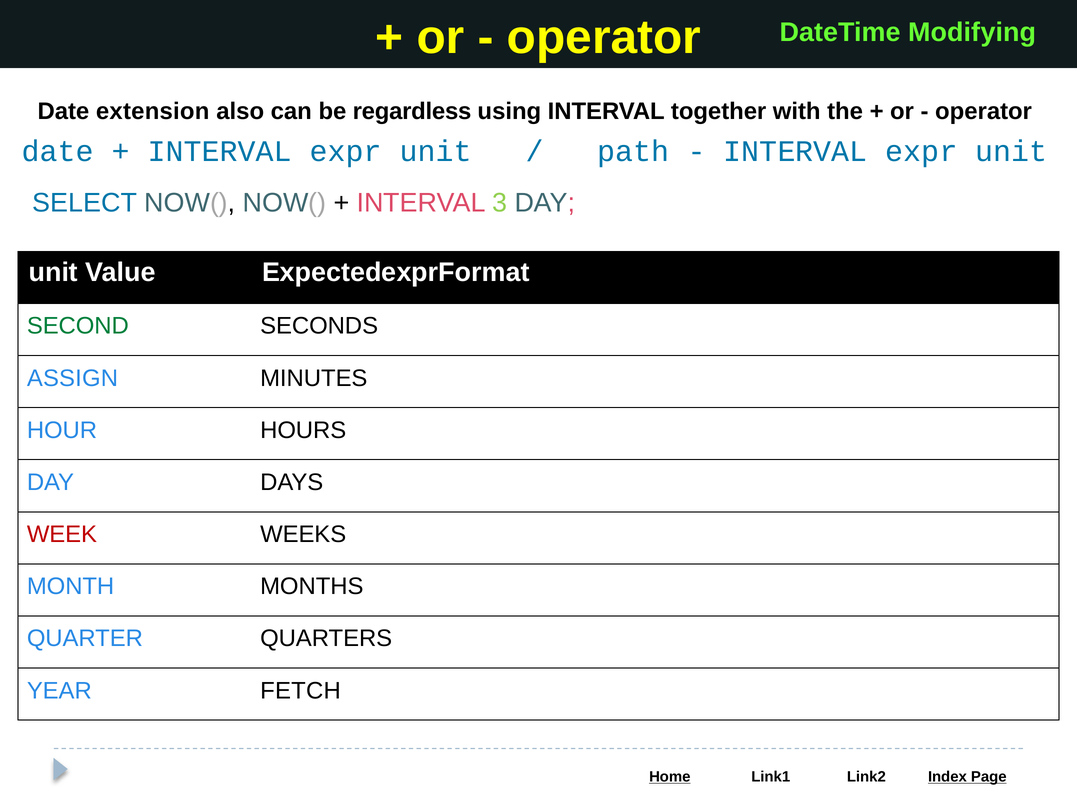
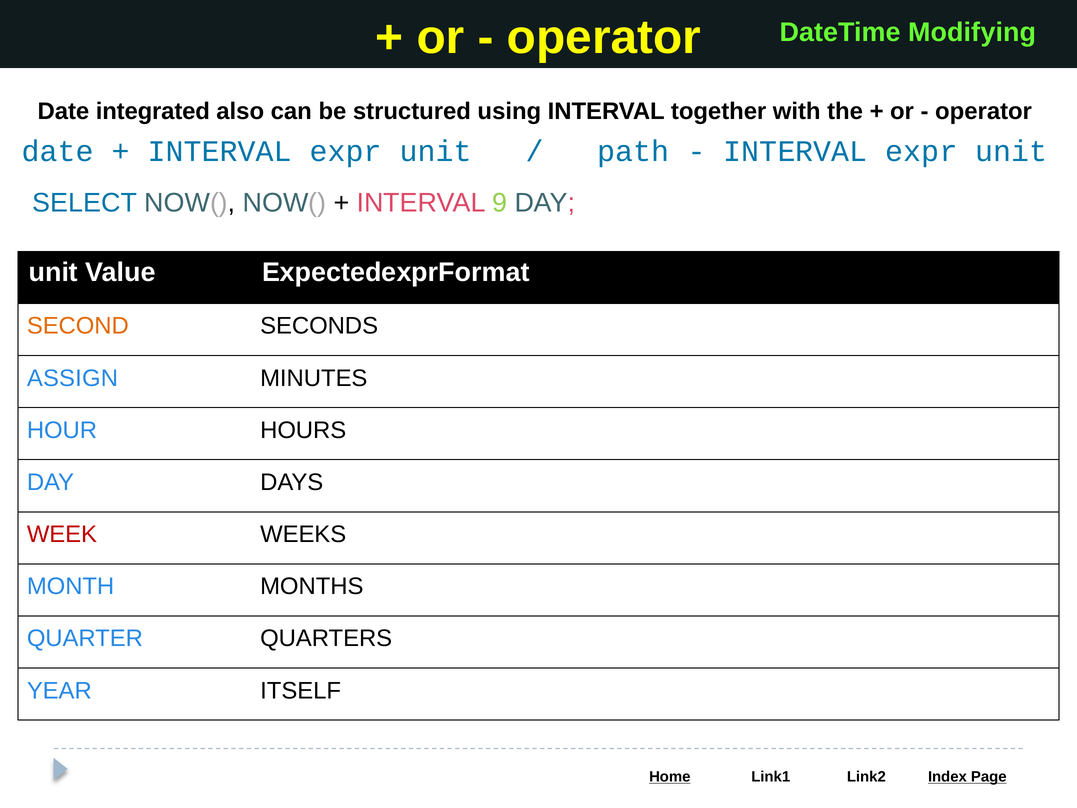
extension: extension -> integrated
regardless: regardless -> structured
3: 3 -> 9
SECOND colour: green -> orange
FETCH: FETCH -> ITSELF
